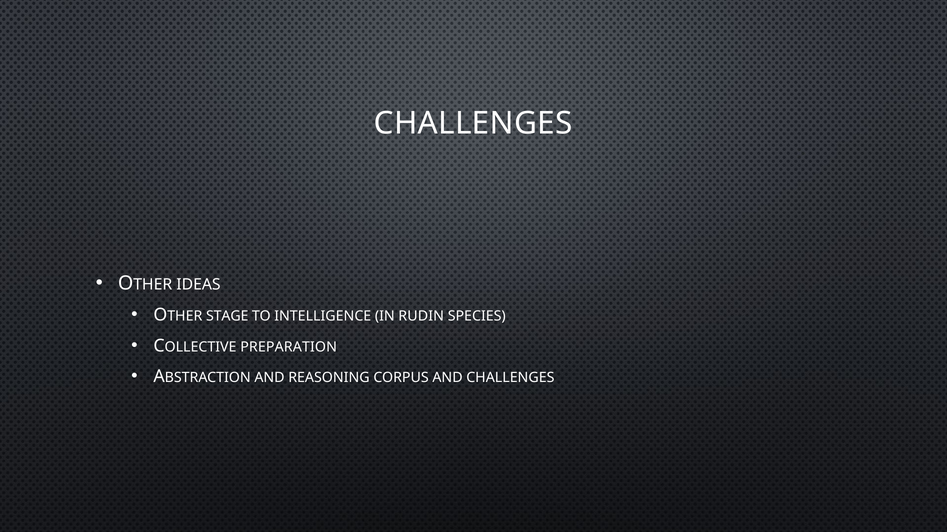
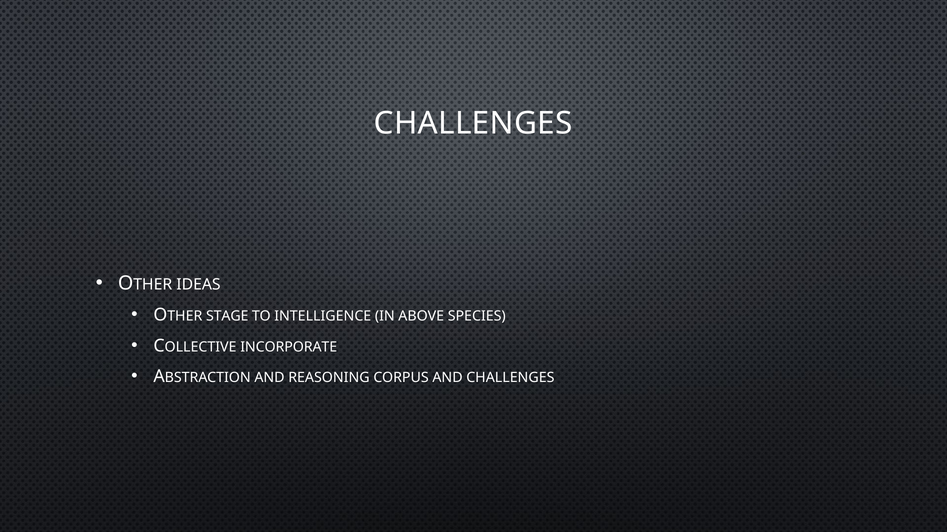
RUDIN: RUDIN -> ABOVE
PREPARATION: PREPARATION -> INCORPORATE
